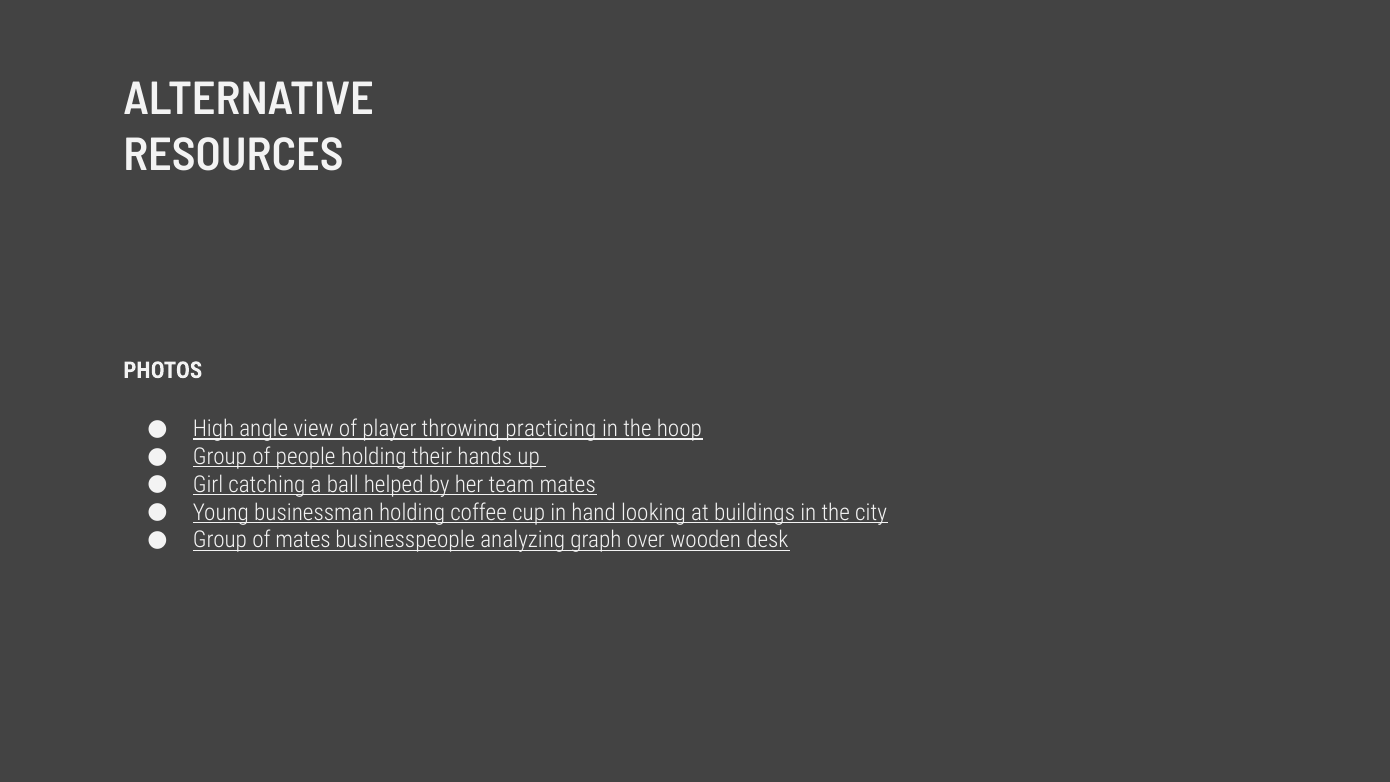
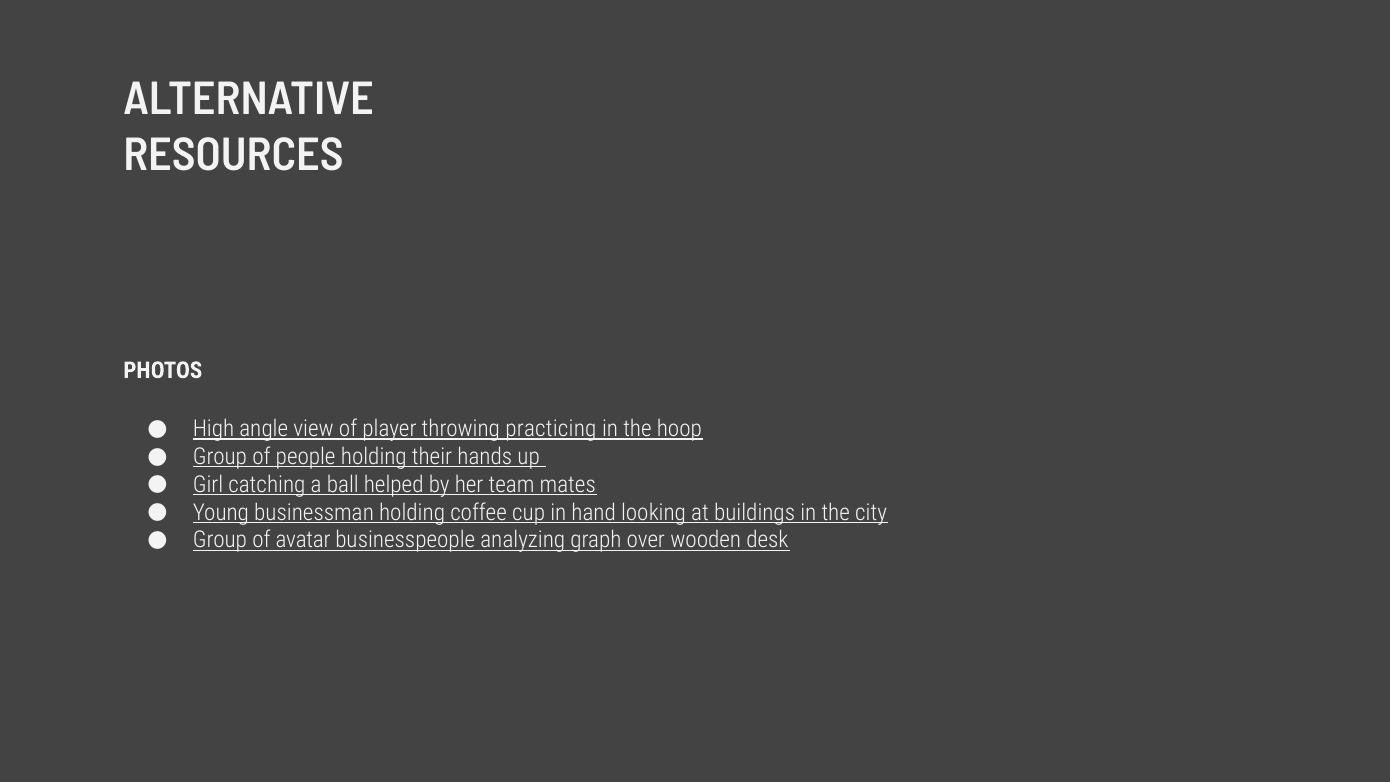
of mates: mates -> avatar
